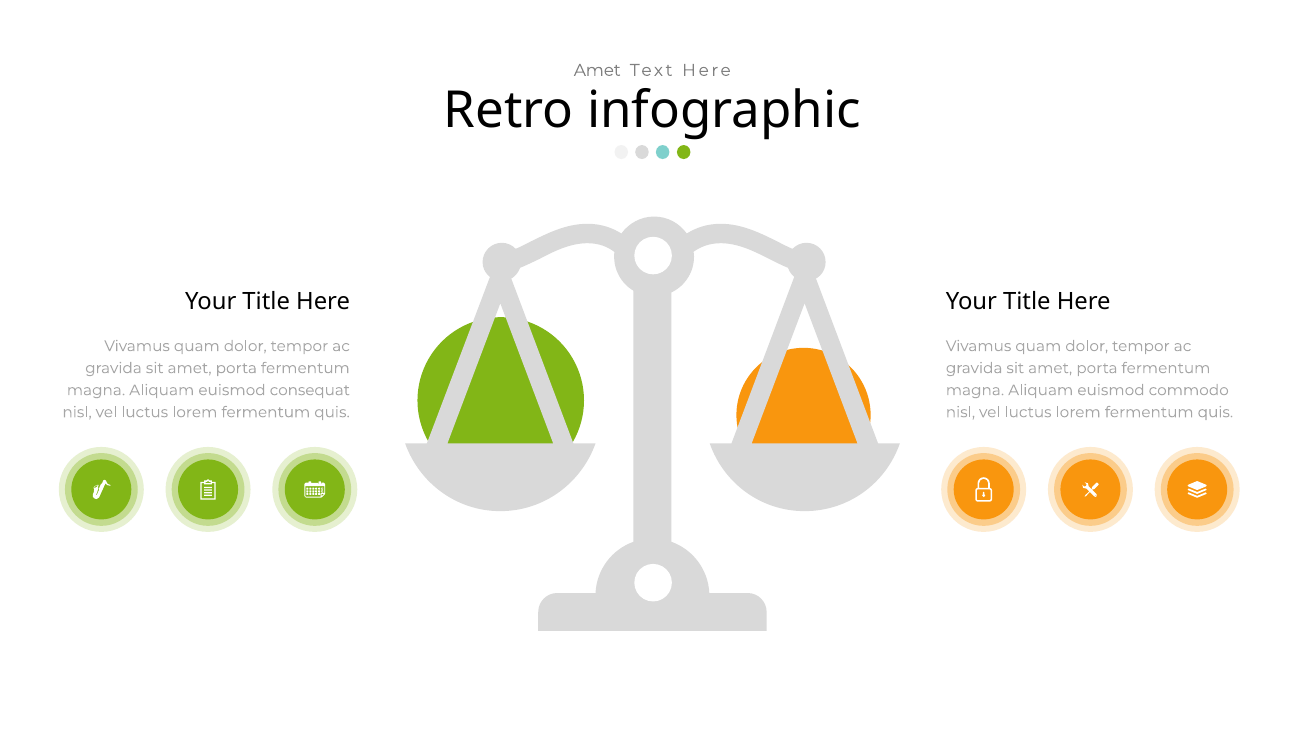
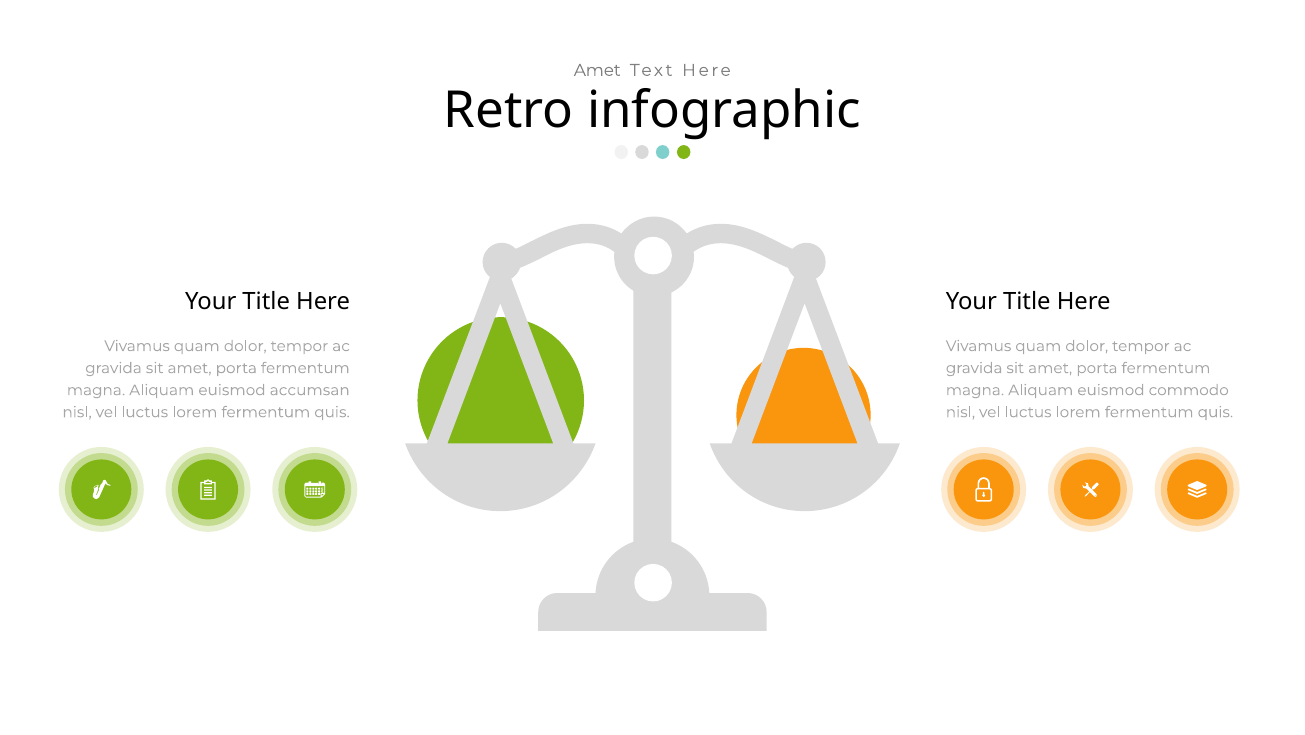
consequat: consequat -> accumsan
